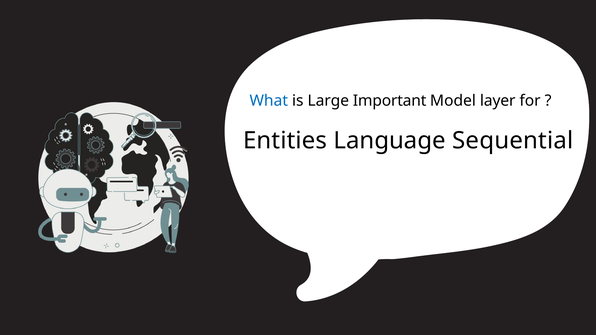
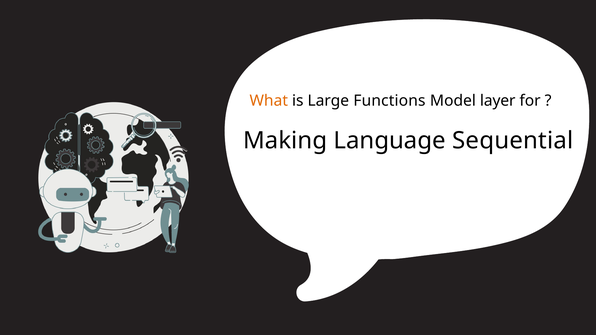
What colour: blue -> orange
Important: Important -> Functions
Entities: Entities -> Making
